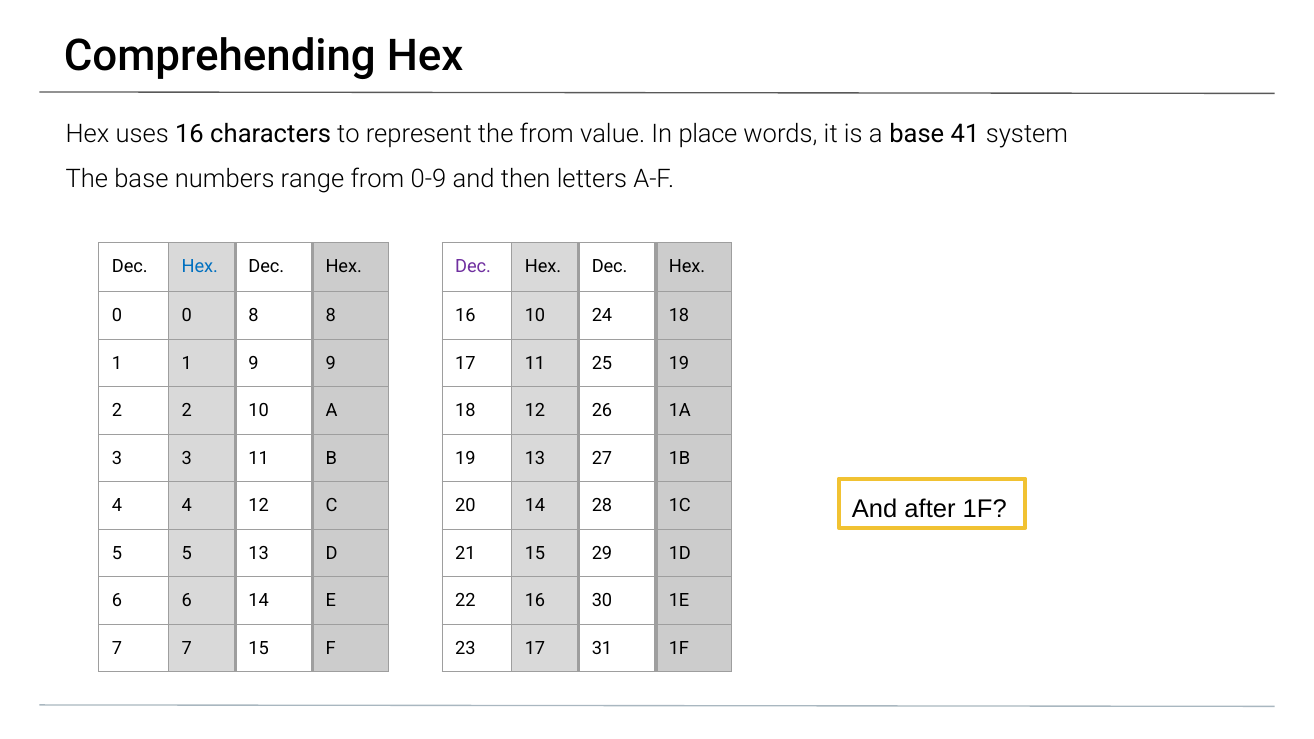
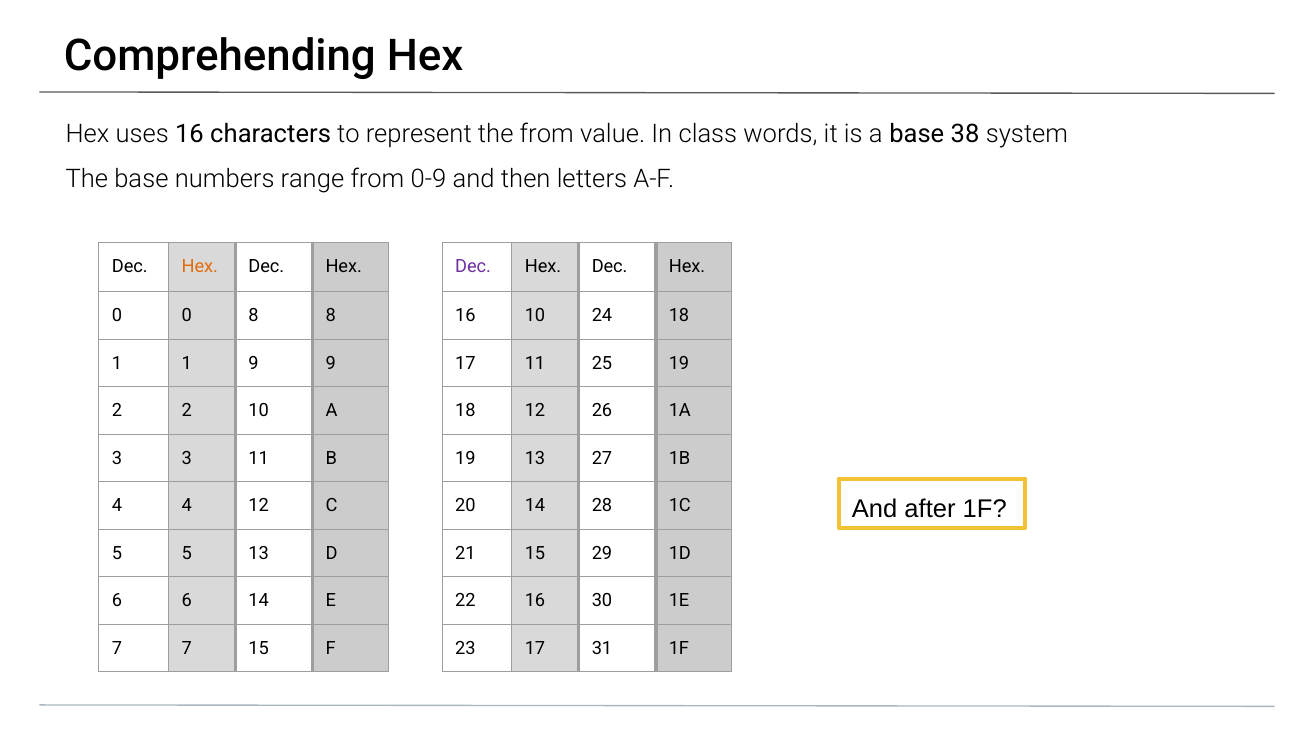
place: place -> class
41: 41 -> 38
Hex at (200, 267) colour: blue -> orange
